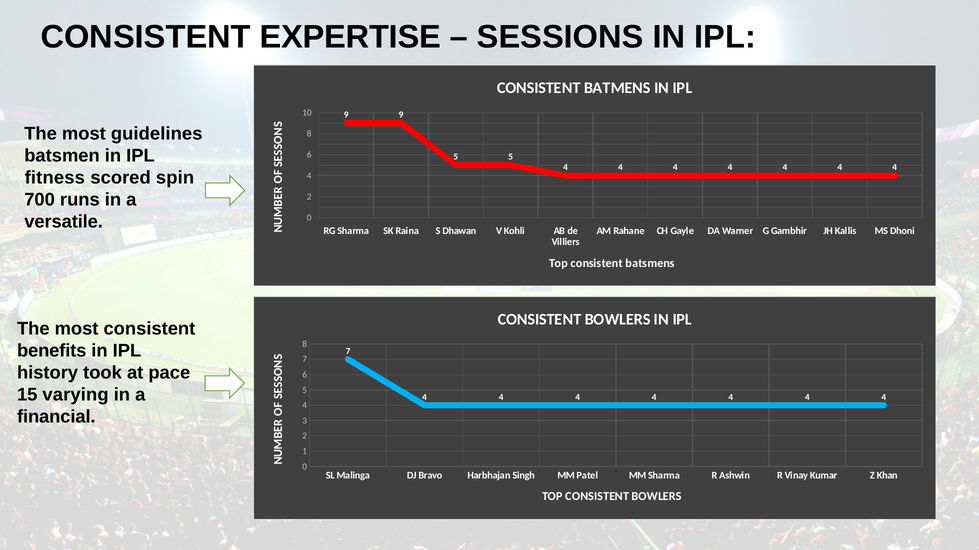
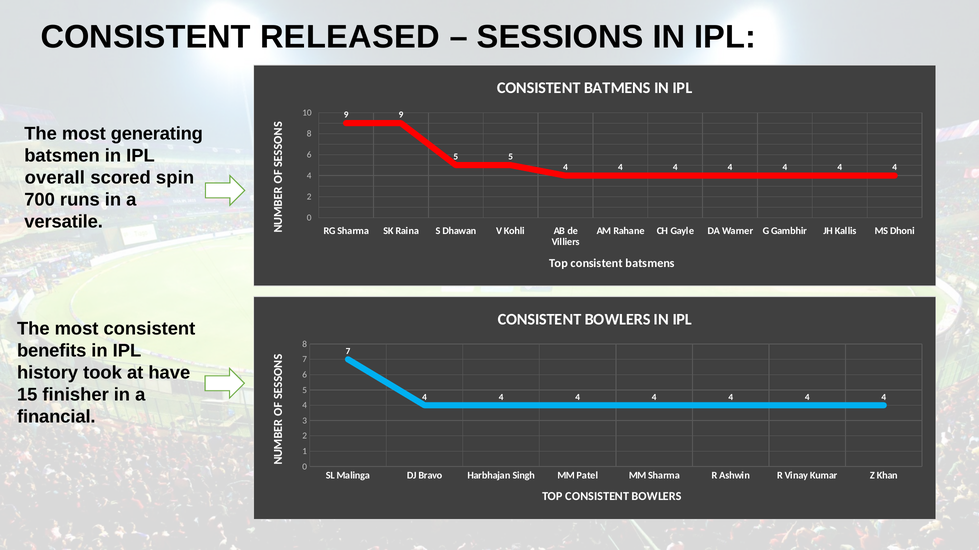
EXPERTISE: EXPERTISE -> RELEASED
guidelines: guidelines -> generating
fitness: fitness -> overall
pace: pace -> have
varying: varying -> finisher
